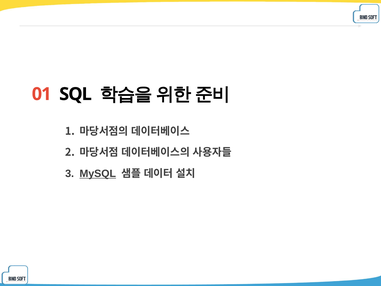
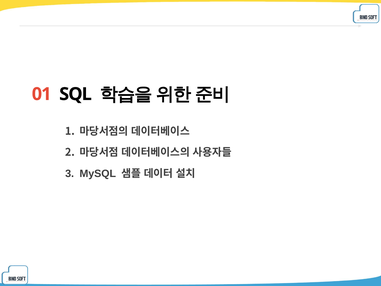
MySQL underline: present -> none
